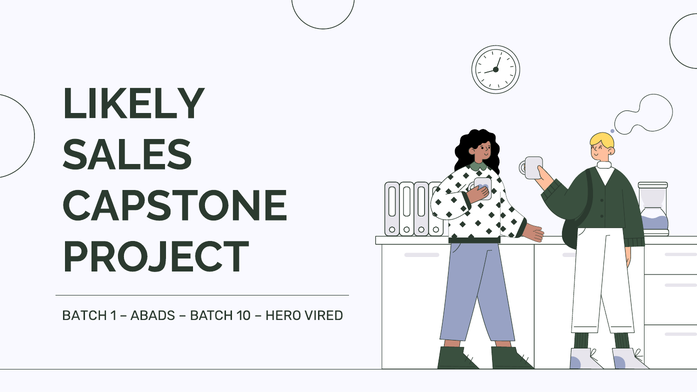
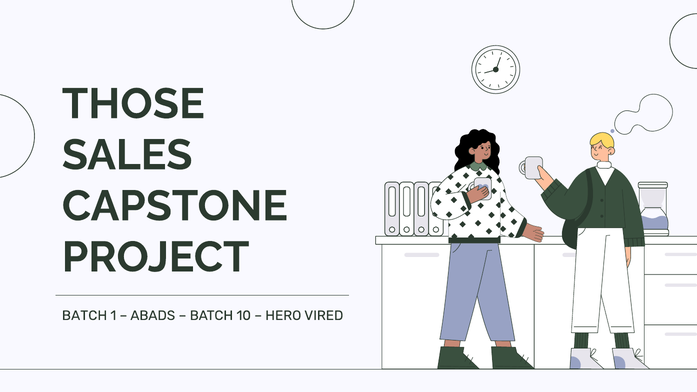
LIKELY: LIKELY -> THOSE
